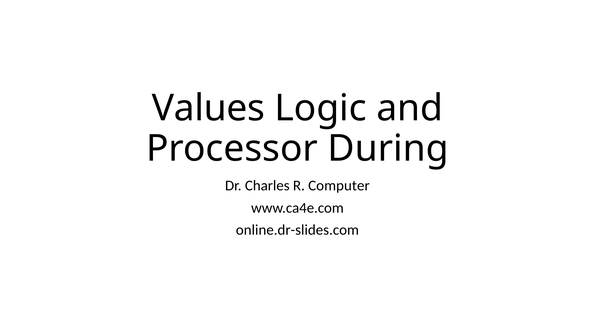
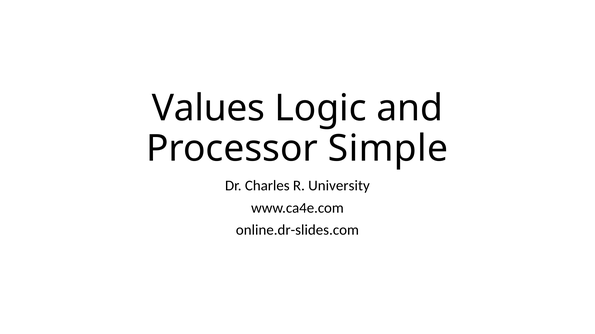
During: During -> Simple
Computer: Computer -> University
